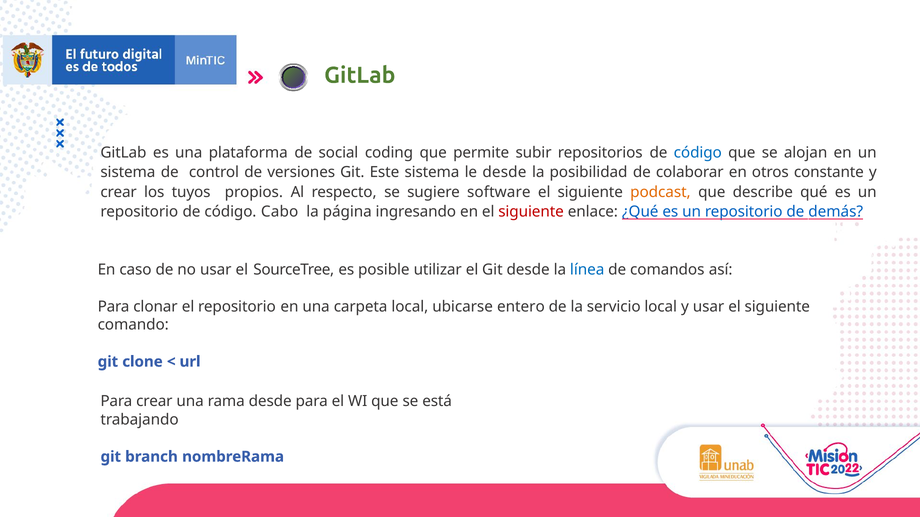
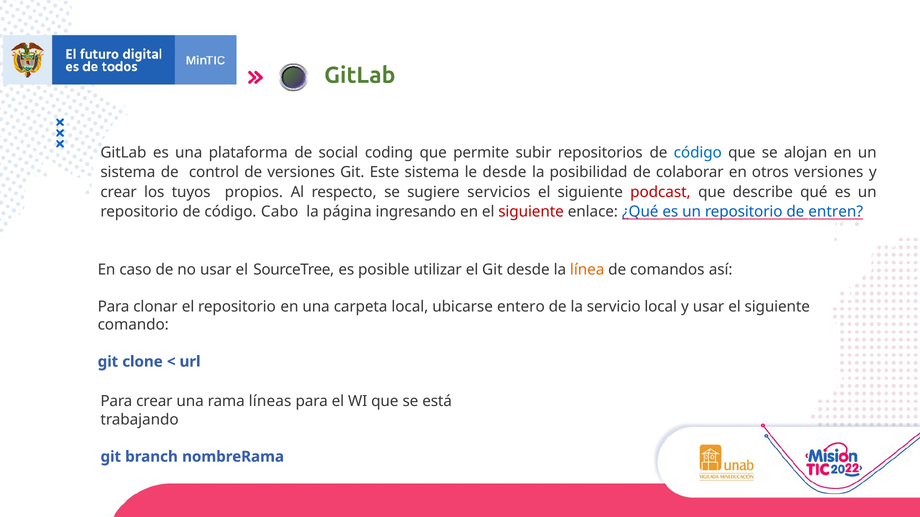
otros constante: constante -> versiones
software: software -> servicios
podcast colour: orange -> red
demás: demás -> entren
línea colour: blue -> orange
rama desde: desde -> líneas
